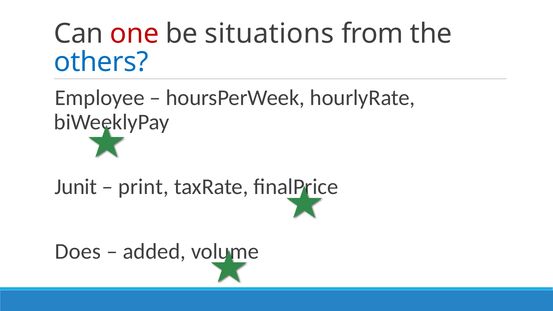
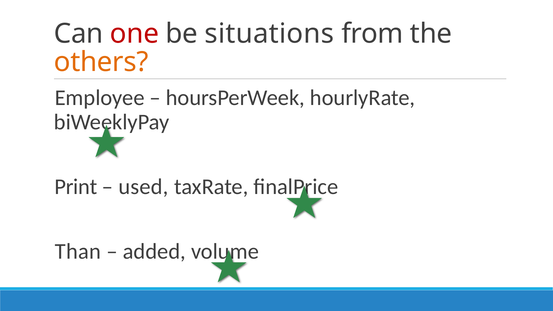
others colour: blue -> orange
Junit: Junit -> Print
print: print -> used
Does: Does -> Than
